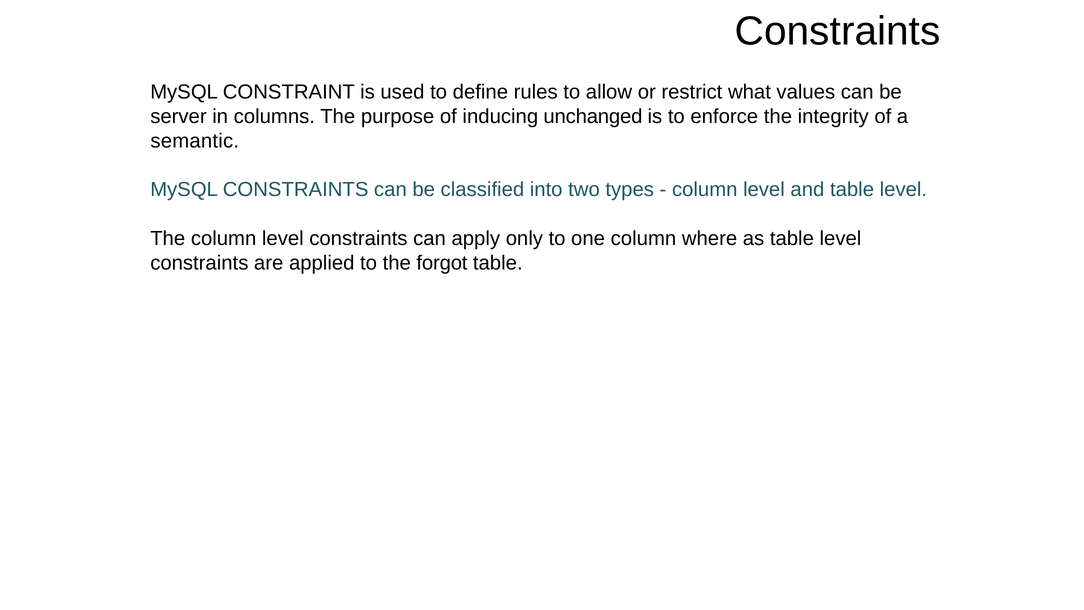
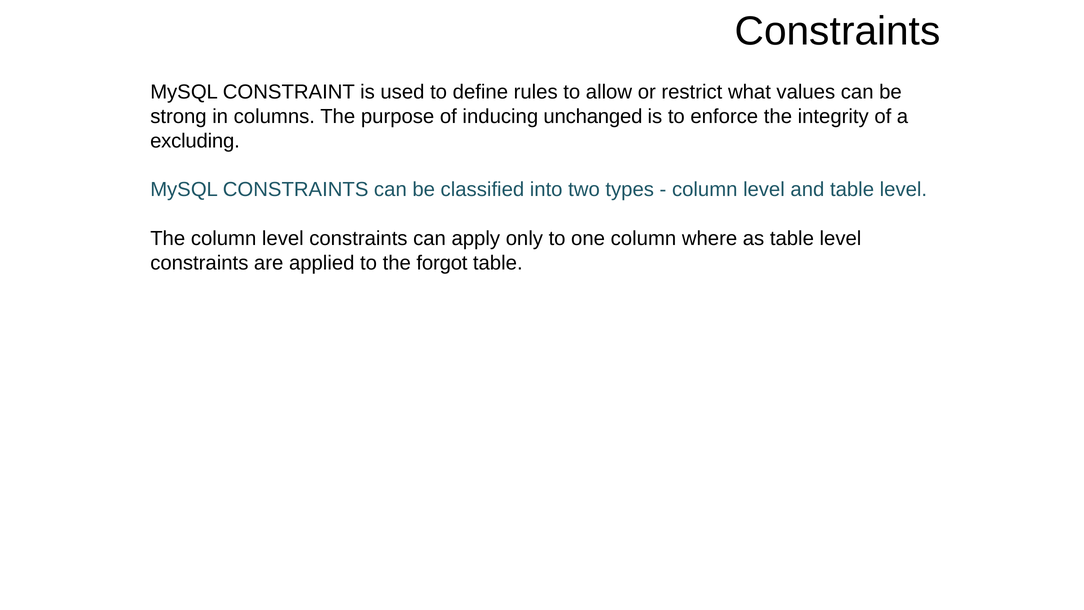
server: server -> strong
semantic: semantic -> excluding
